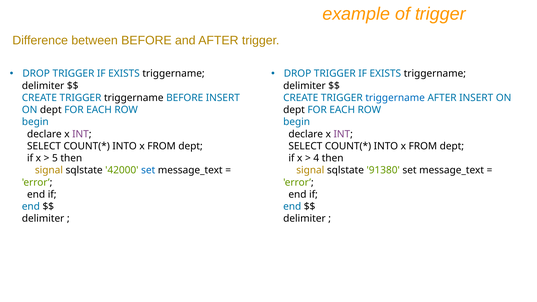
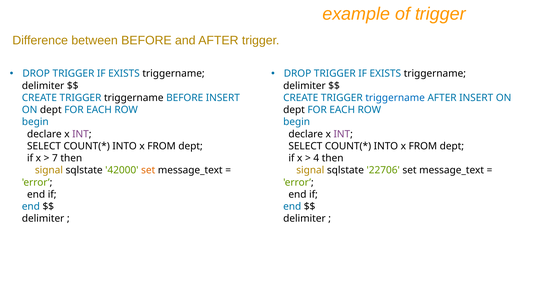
5: 5 -> 7
set at (148, 170) colour: blue -> orange
91380: 91380 -> 22706
